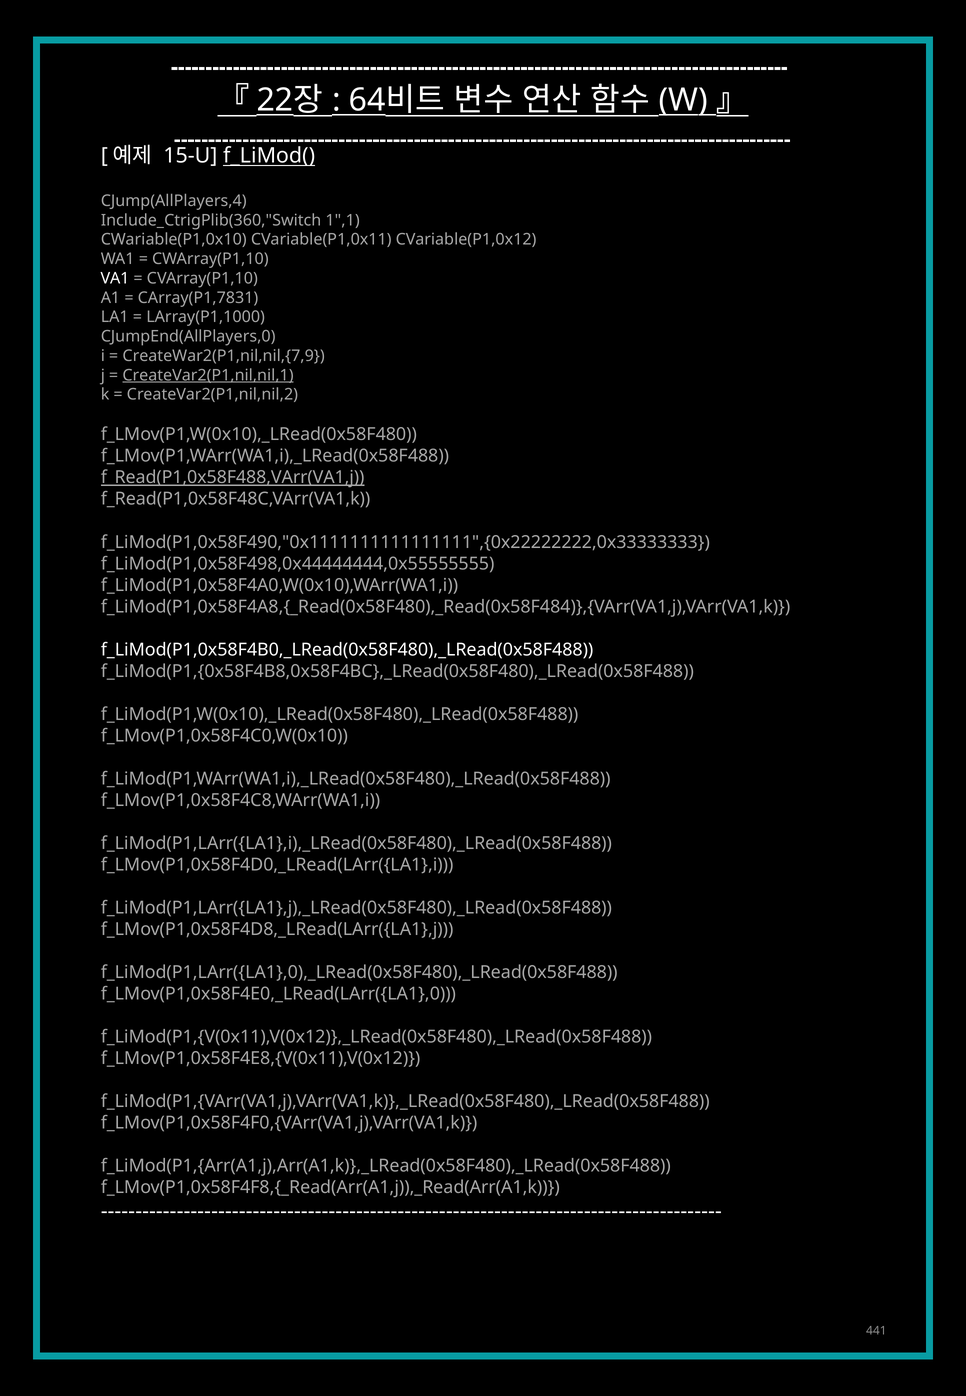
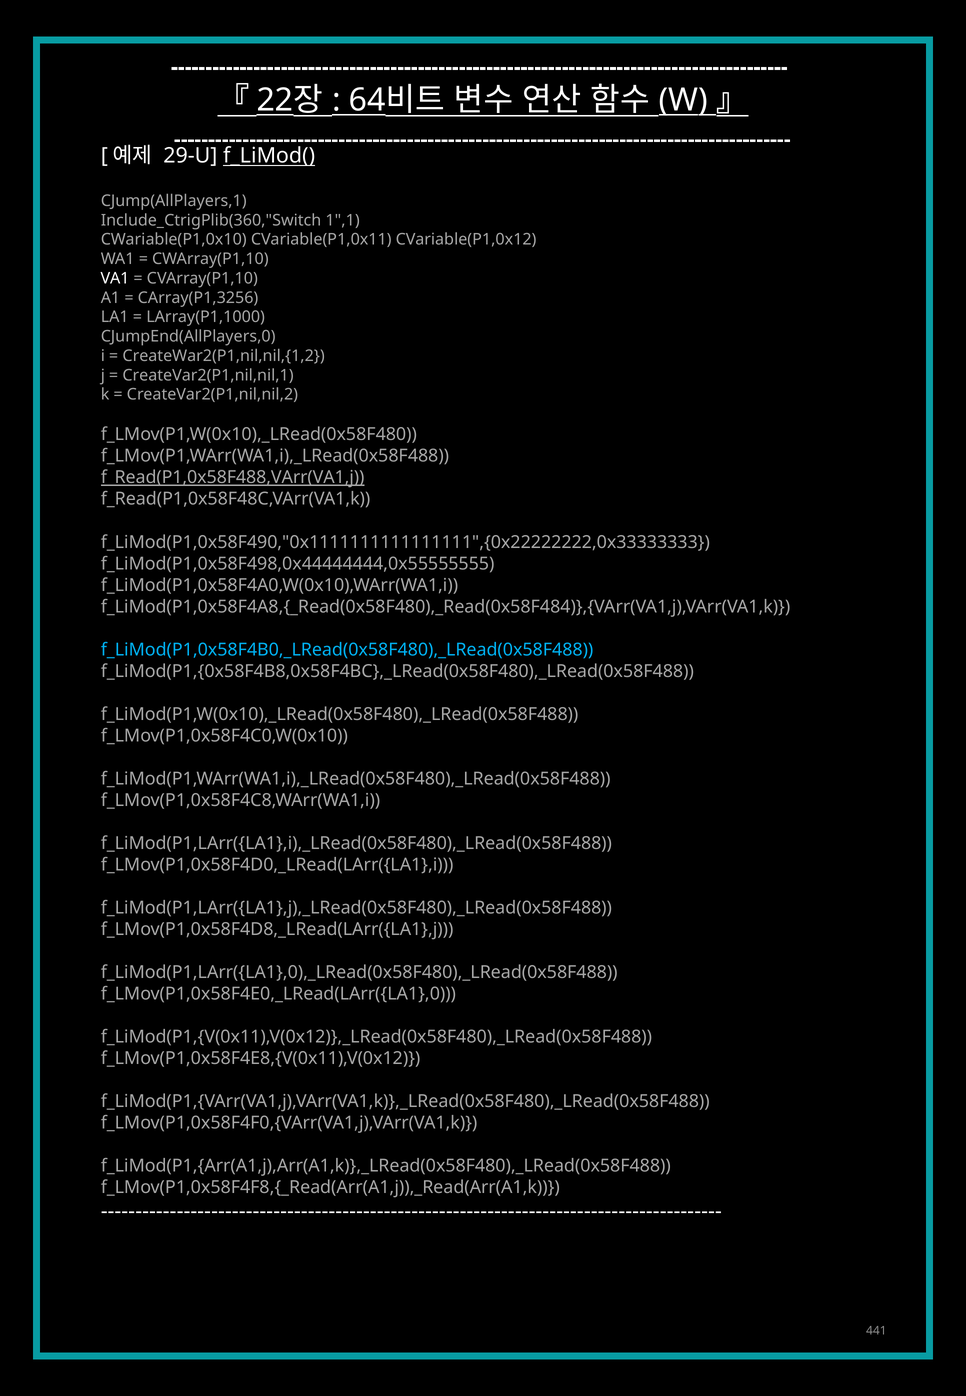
15-U: 15-U -> 29-U
CJump(AllPlayers,4: CJump(AllPlayers,4 -> CJump(AllPlayers,1
CArray(P1,7831: CArray(P1,7831 -> CArray(P1,3256
CreateWar2(P1,nil,nil,{7,9: CreateWar2(P1,nil,nil,{7,9 -> CreateWar2(P1,nil,nil,{1,2
CreateVar2(P1,nil,nil,1 underline: present -> none
f_LiMod(P1,0x58F4B0,_LRead(0x58F480),_LRead(0x58F488 colour: white -> light blue
